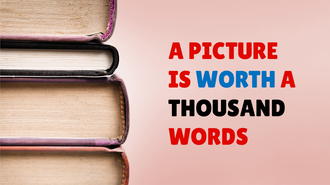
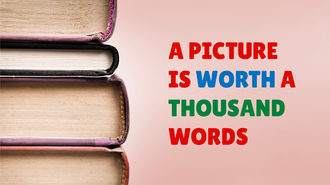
THOUSAND colour: black -> green
